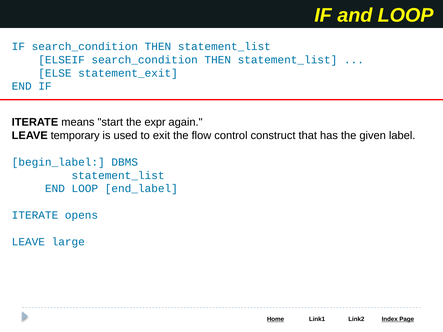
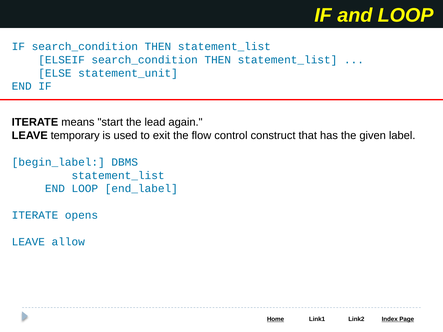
statement_exit: statement_exit -> statement_unit
expr: expr -> lead
large: large -> allow
